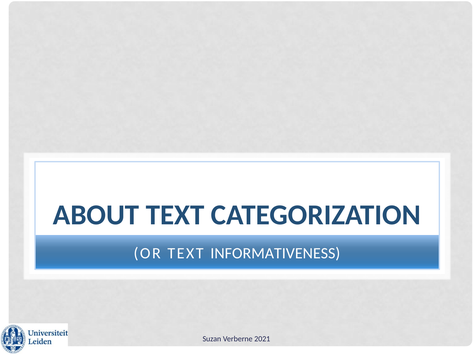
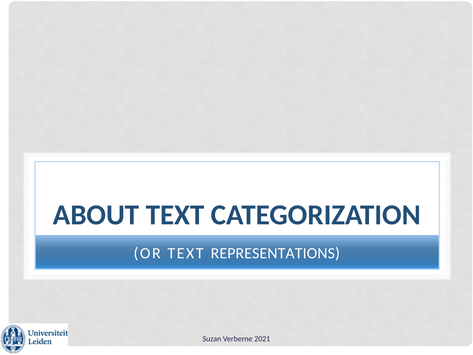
INFORMATIVENESS: INFORMATIVENESS -> REPRESENTATIONS
